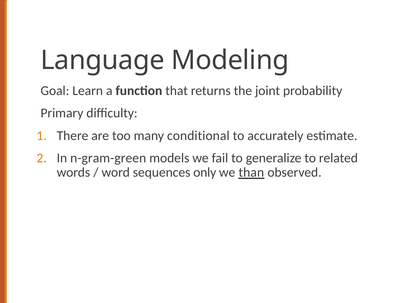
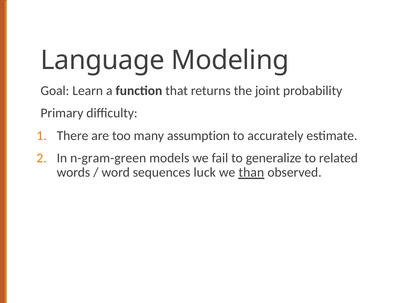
conditional: conditional -> assumption
only: only -> luck
